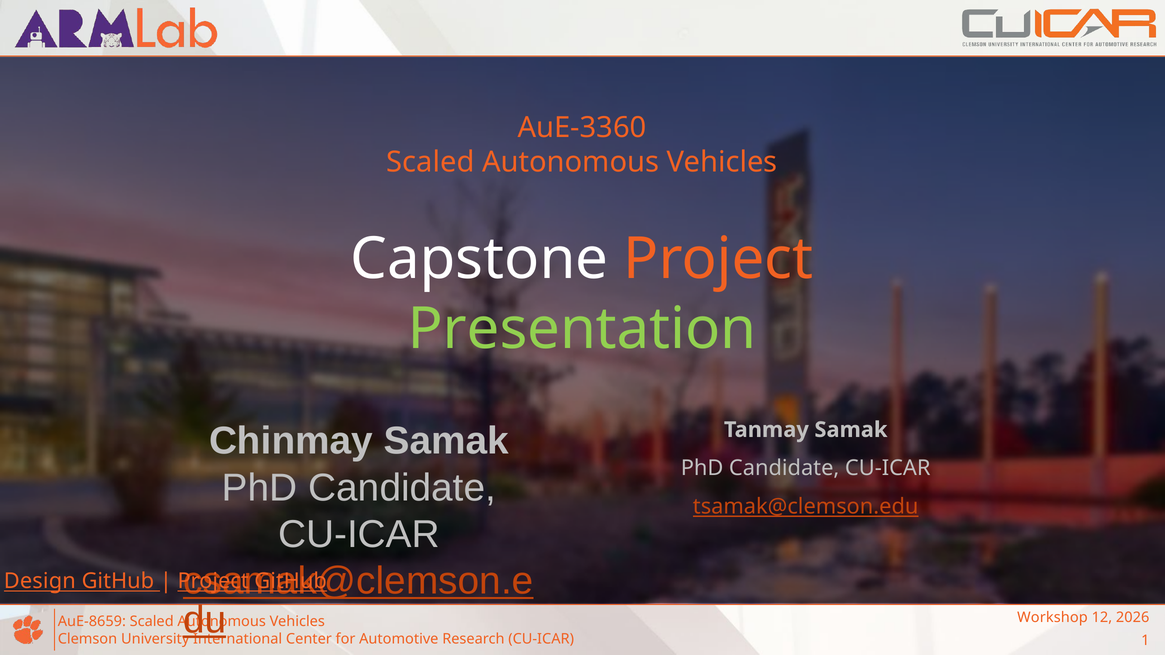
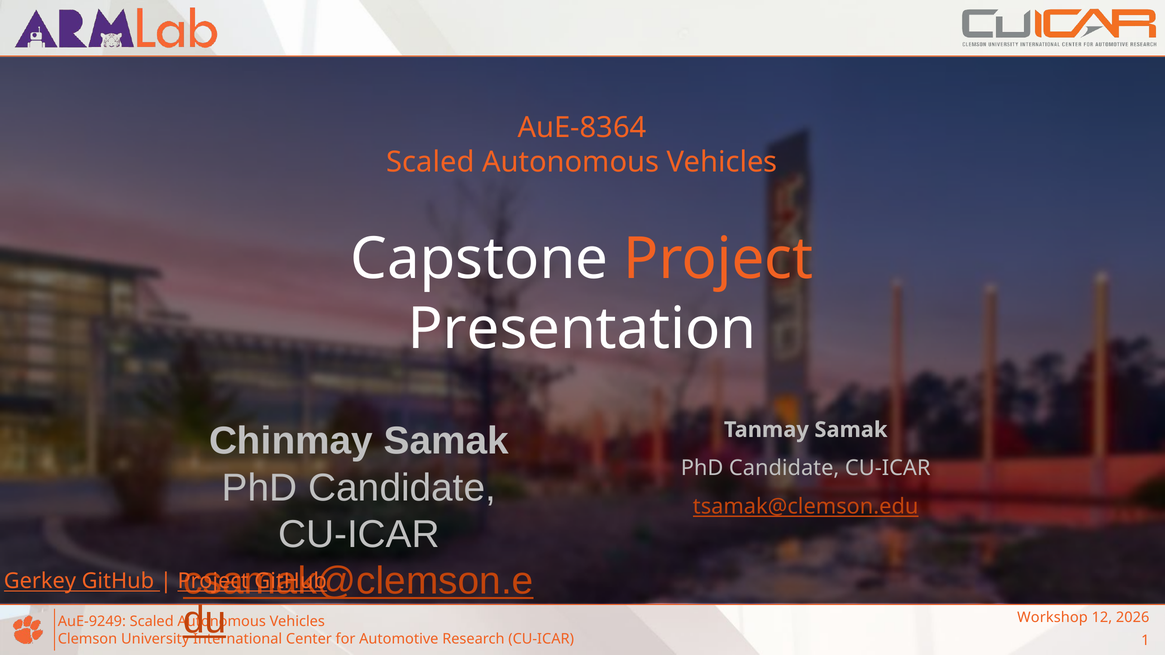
AuE-3360: AuE-3360 -> AuE-8364
Presentation colour: light green -> white
Design: Design -> Gerkey
AuE-8659: AuE-8659 -> AuE-9249
